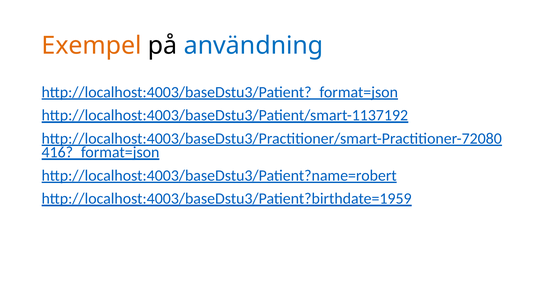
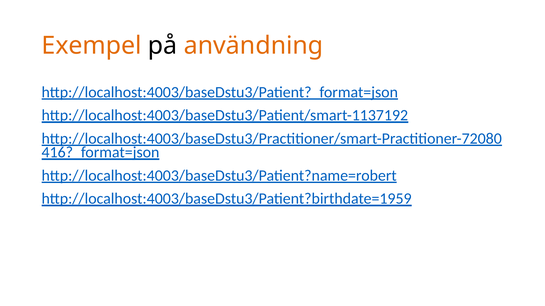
användning colour: blue -> orange
